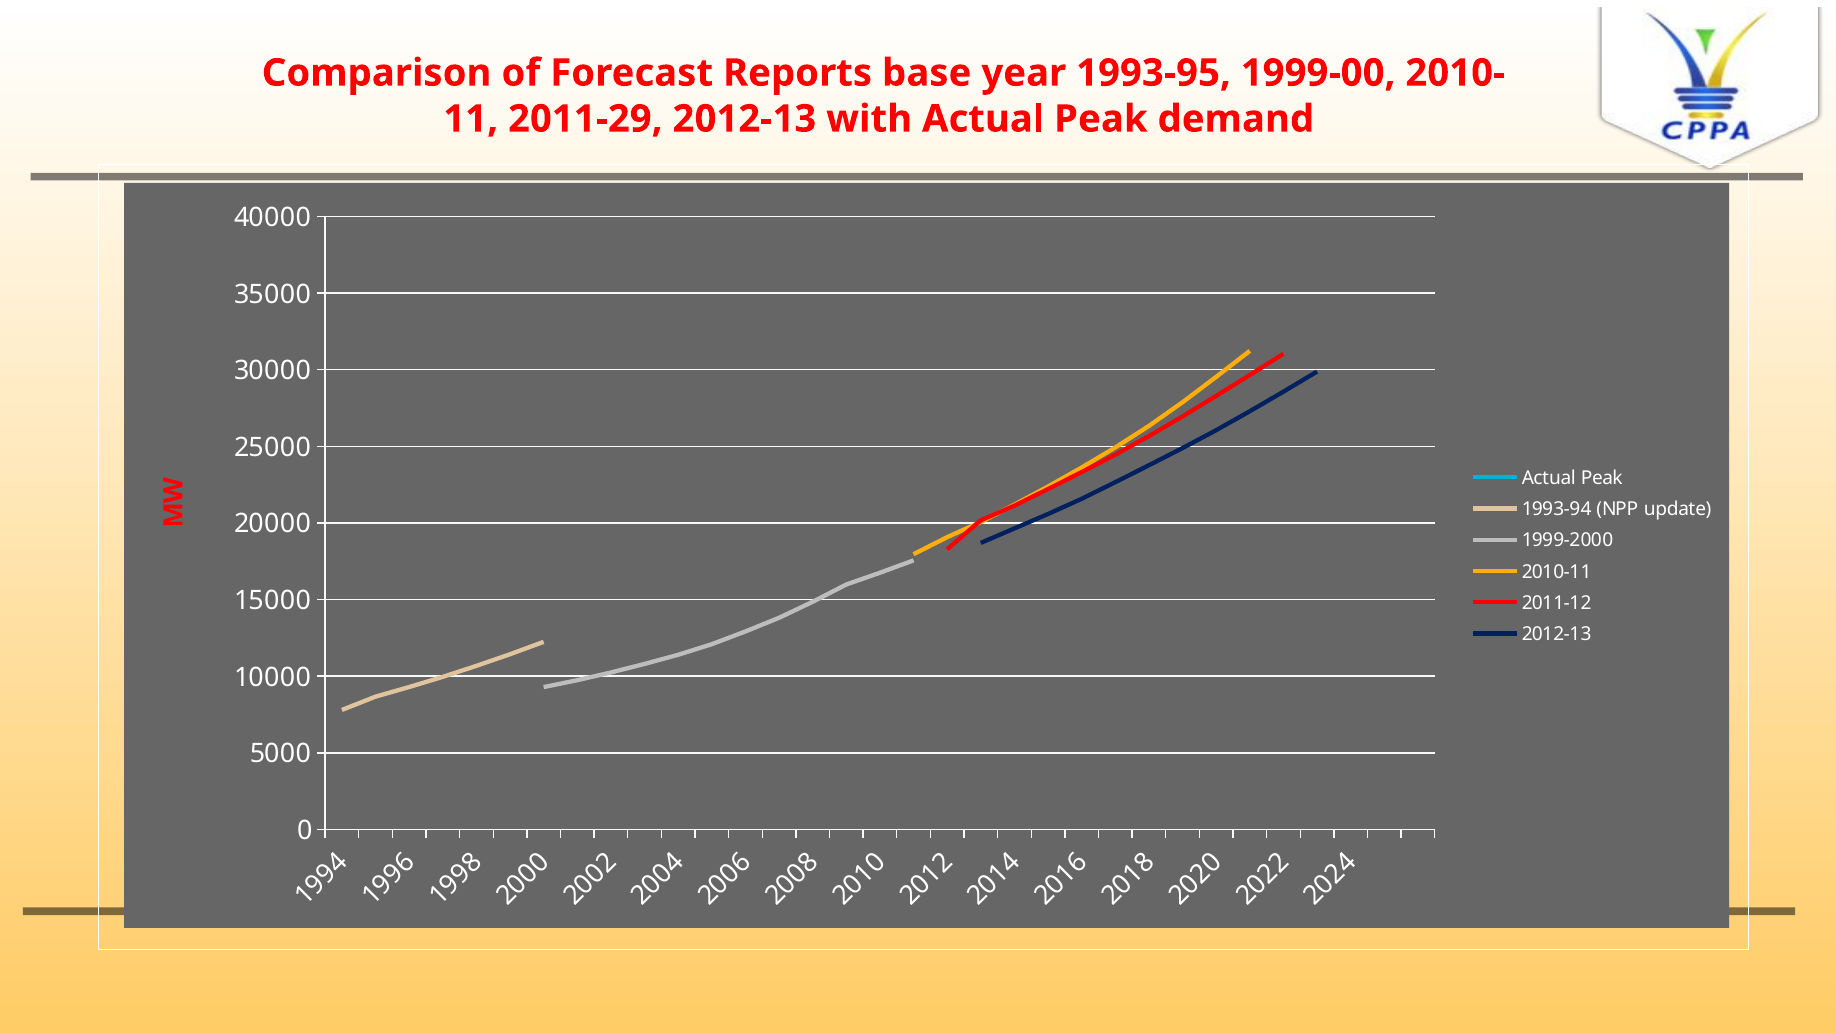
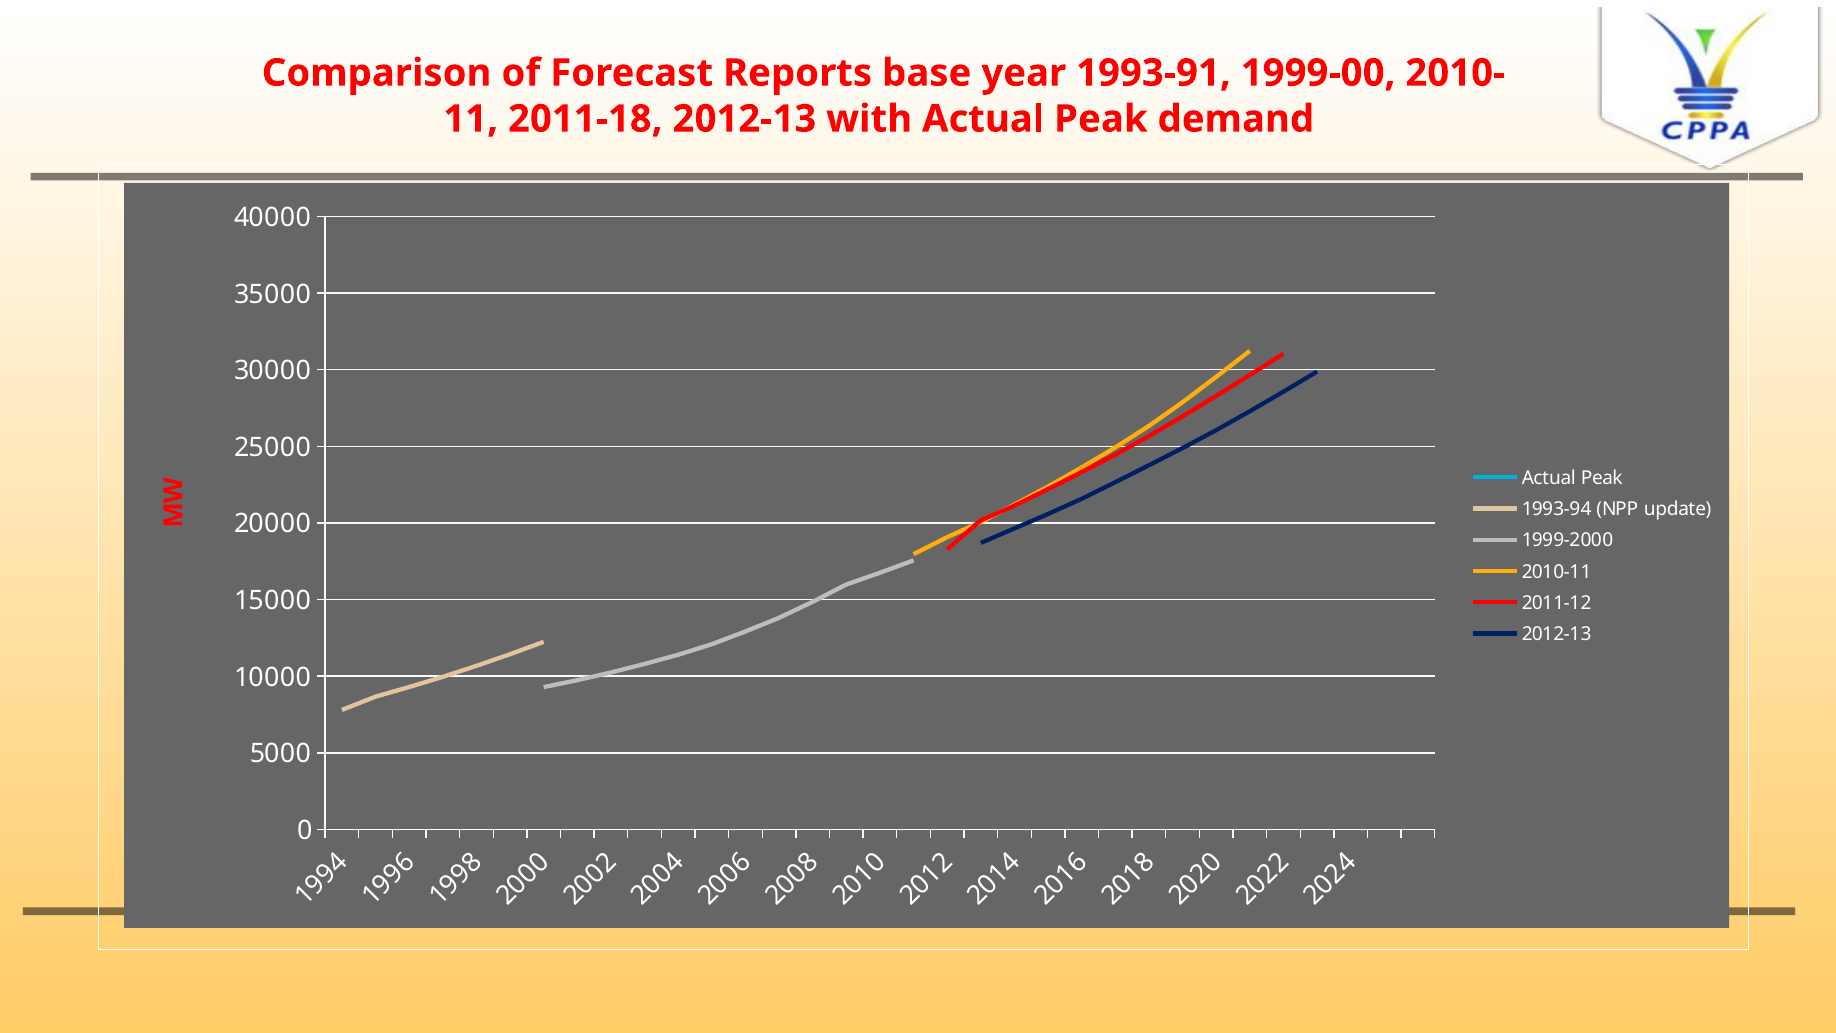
1993-95: 1993-95 -> 1993-91
2011-29: 2011-29 -> 2011-18
